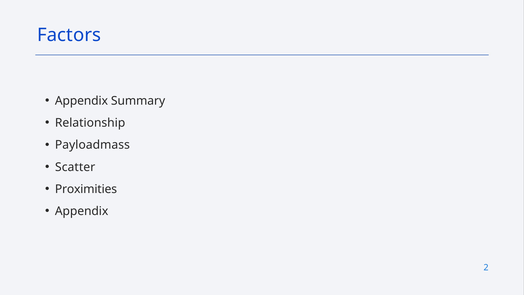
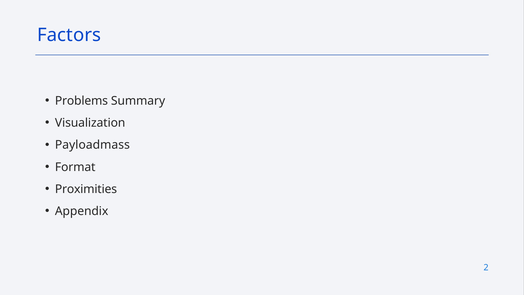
Appendix at (81, 101): Appendix -> Problems
Relationship: Relationship -> Visualization
Scatter: Scatter -> Format
